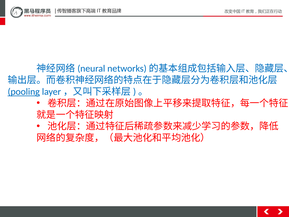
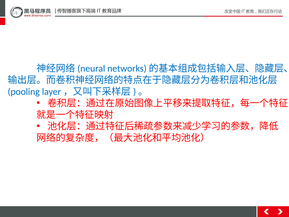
pooling underline: present -> none
